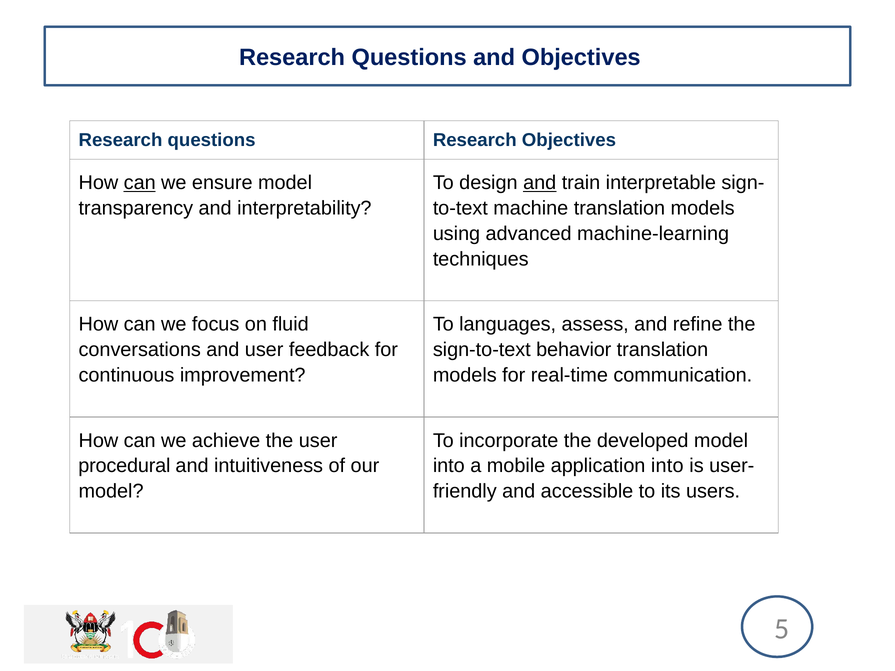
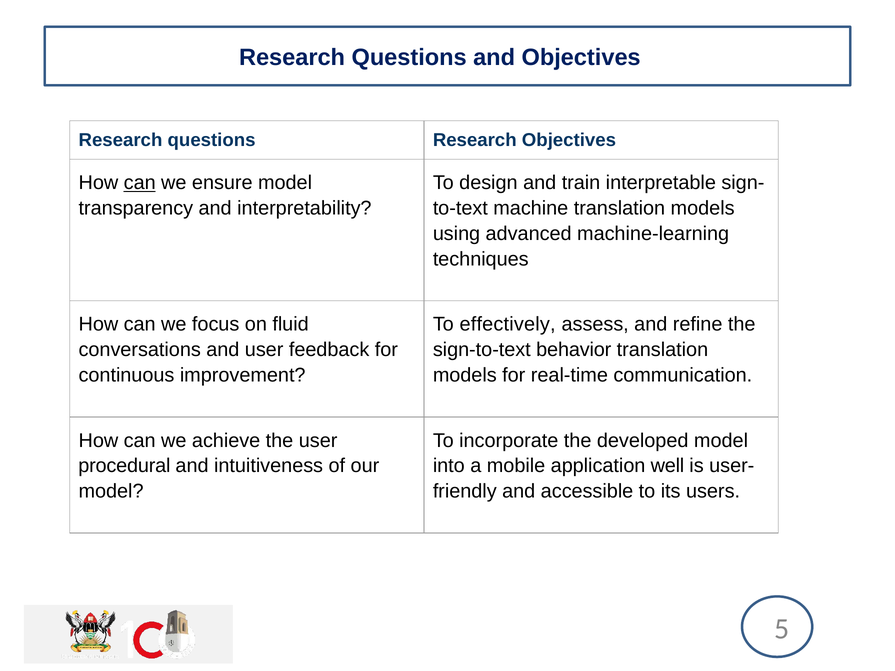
and at (540, 183) underline: present -> none
languages: languages -> effectively
application into: into -> well
